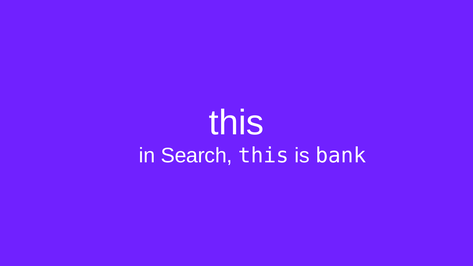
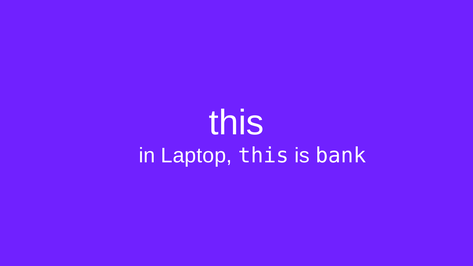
Search: Search -> Laptop
